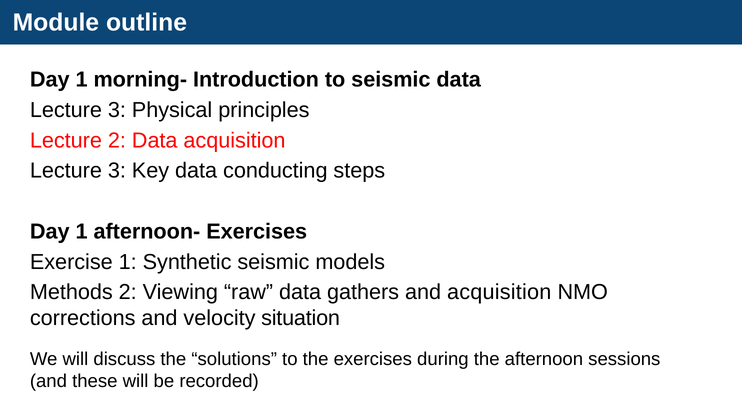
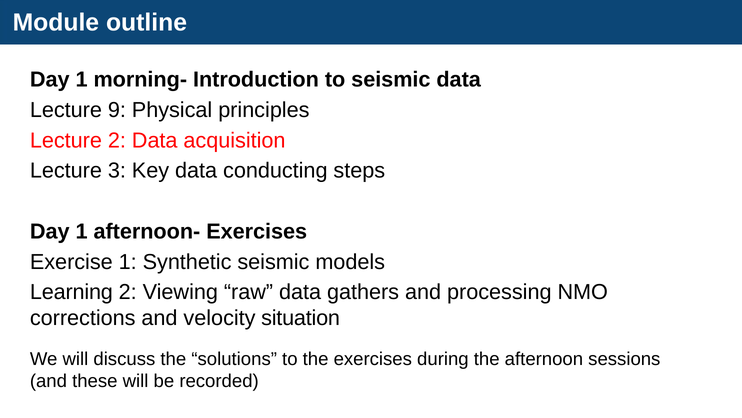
3 at (117, 110): 3 -> 9
Methods: Methods -> Learning
and acquisition: acquisition -> processing
